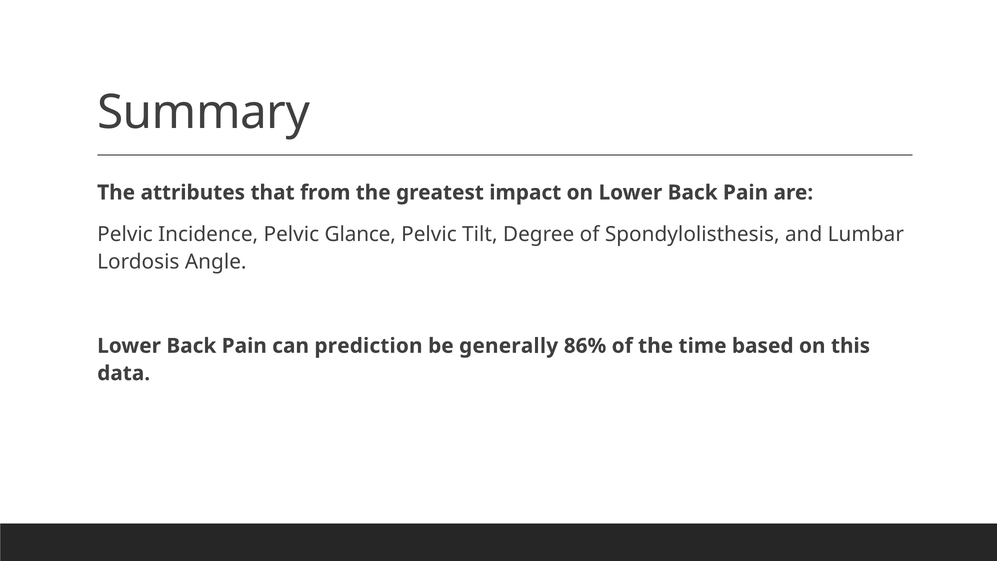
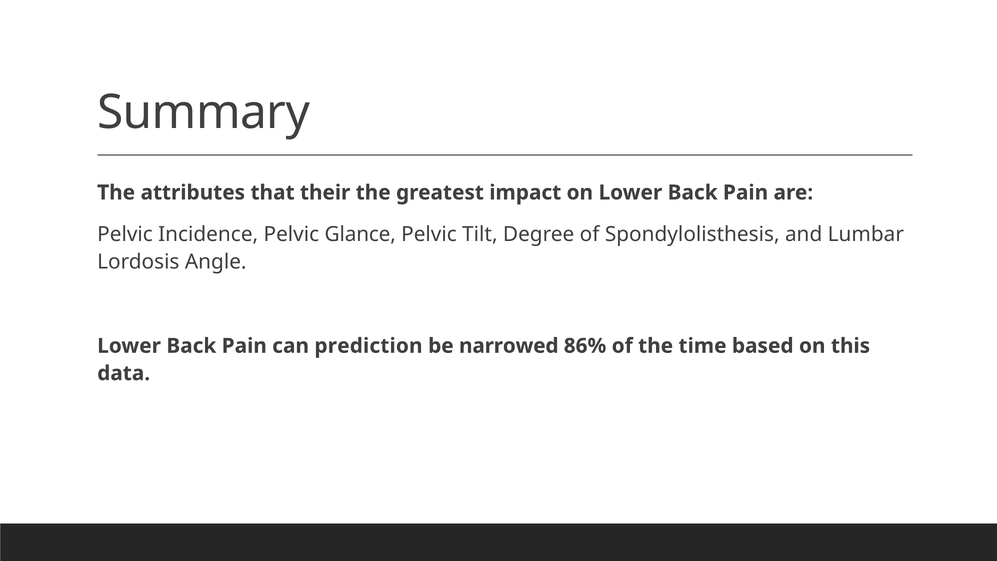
from: from -> their
generally: generally -> narrowed
